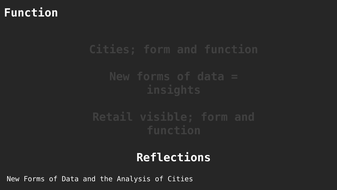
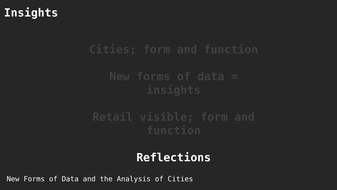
Function at (31, 13): Function -> Insights
